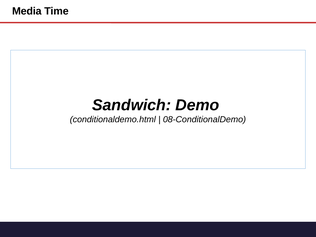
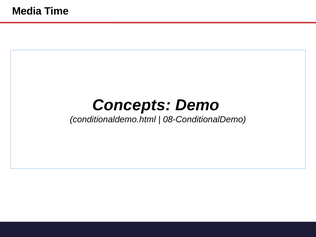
Sandwich: Sandwich -> Concepts
